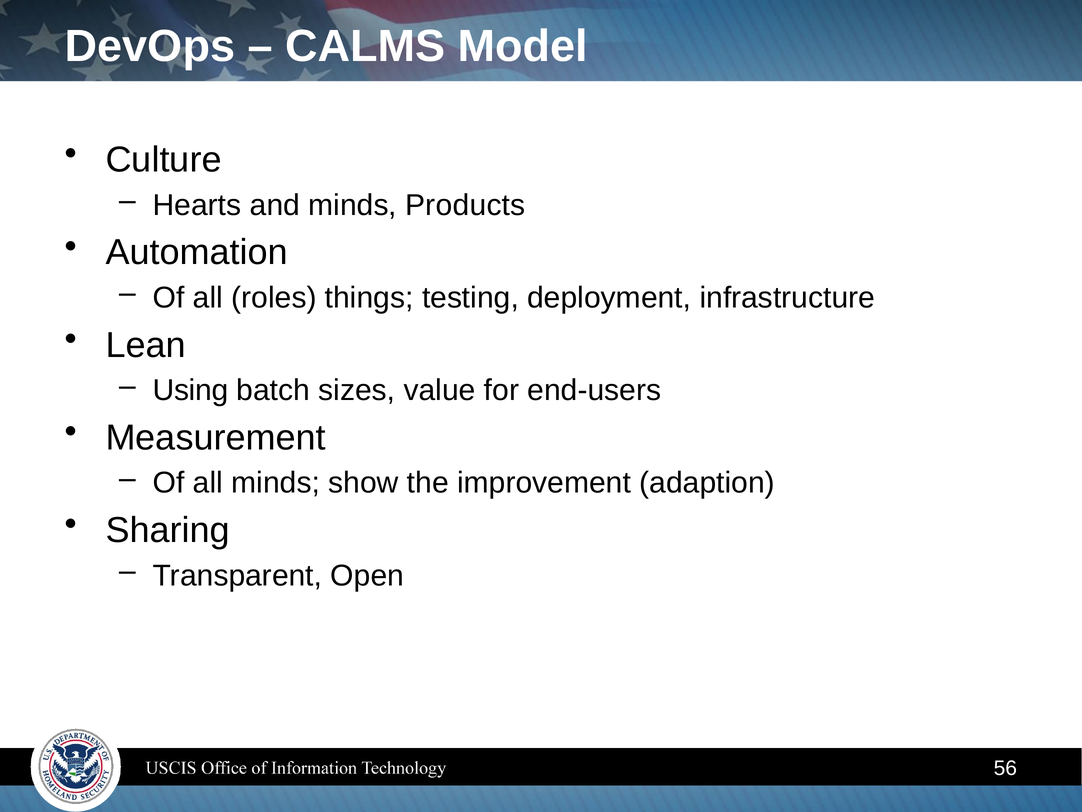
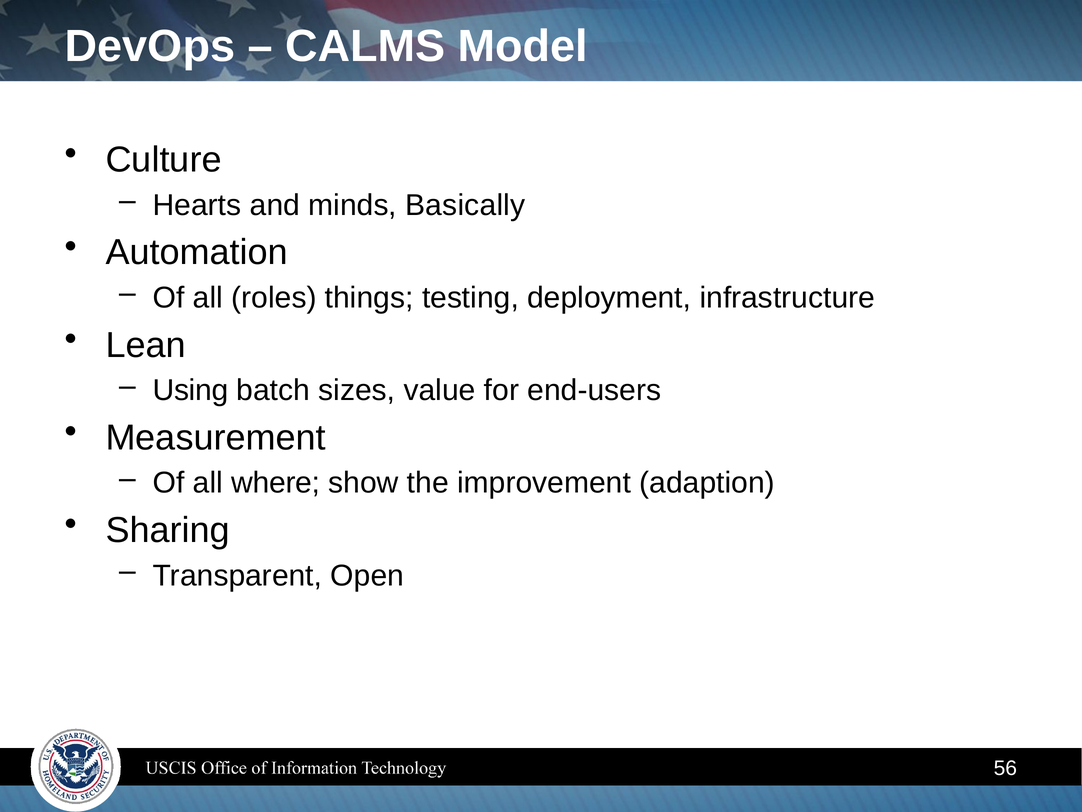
Products: Products -> Basically
all minds: minds -> where
